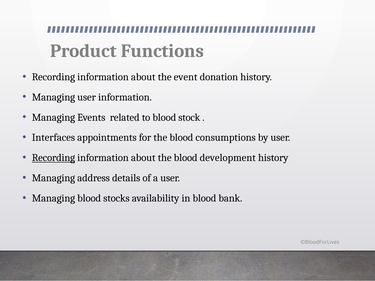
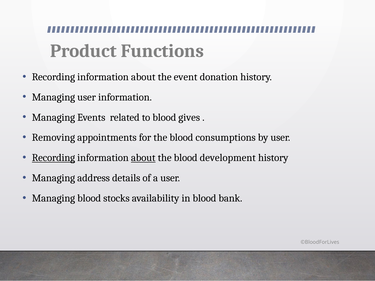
stock: stock -> gives
Interfaces: Interfaces -> Removing
about at (143, 158) underline: none -> present
